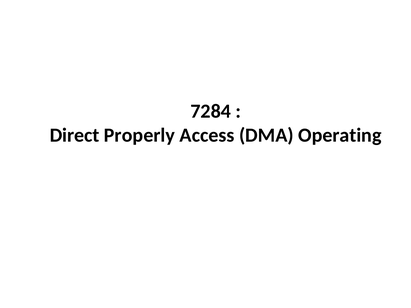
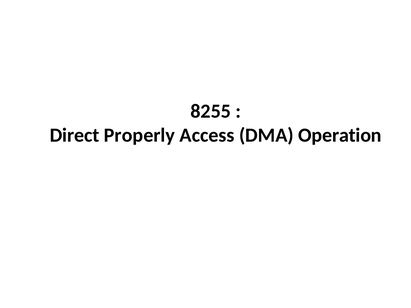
7284: 7284 -> 8255
Operating: Operating -> Operation
